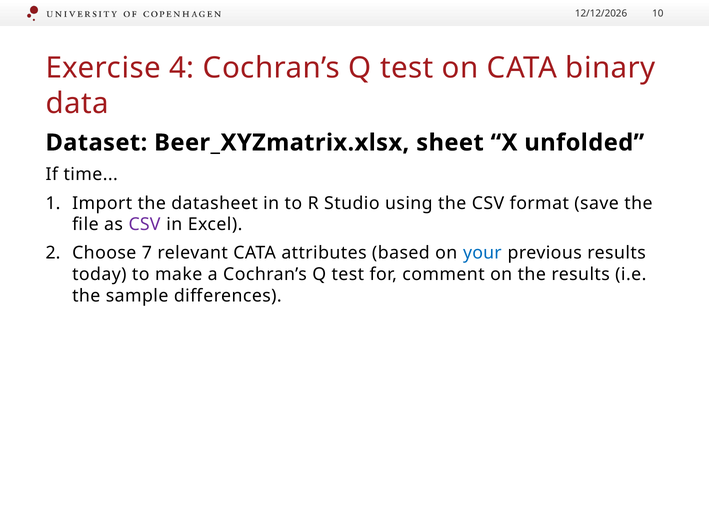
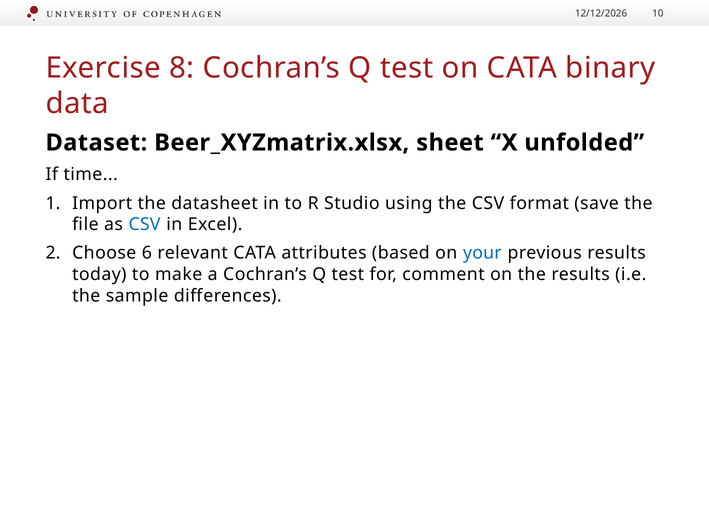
4: 4 -> 8
CSV at (145, 224) colour: purple -> blue
7: 7 -> 6
